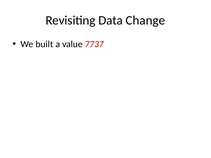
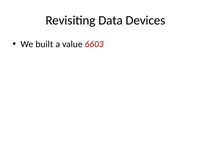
Change: Change -> Devices
7737: 7737 -> 6603
